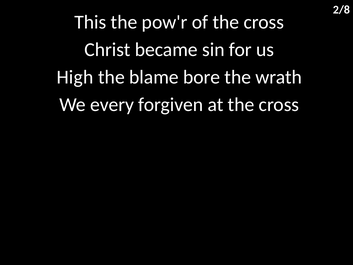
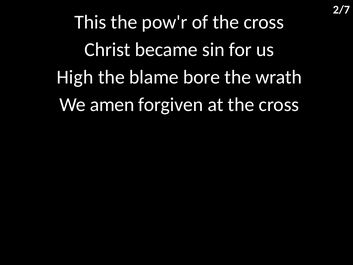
2/8: 2/8 -> 2/7
every: every -> amen
